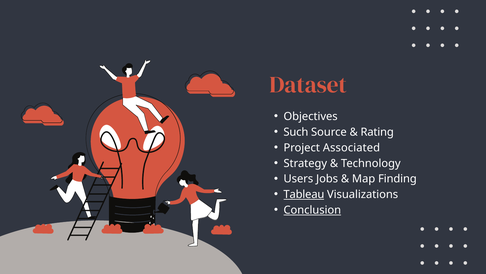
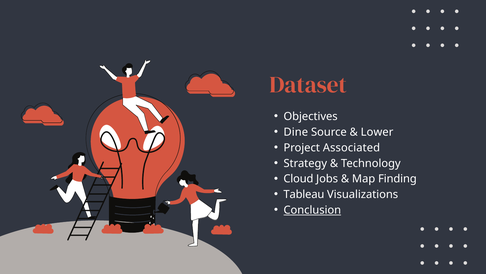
Such: Such -> Dine
Rating: Rating -> Lower
Users: Users -> Cloud
Tableau underline: present -> none
